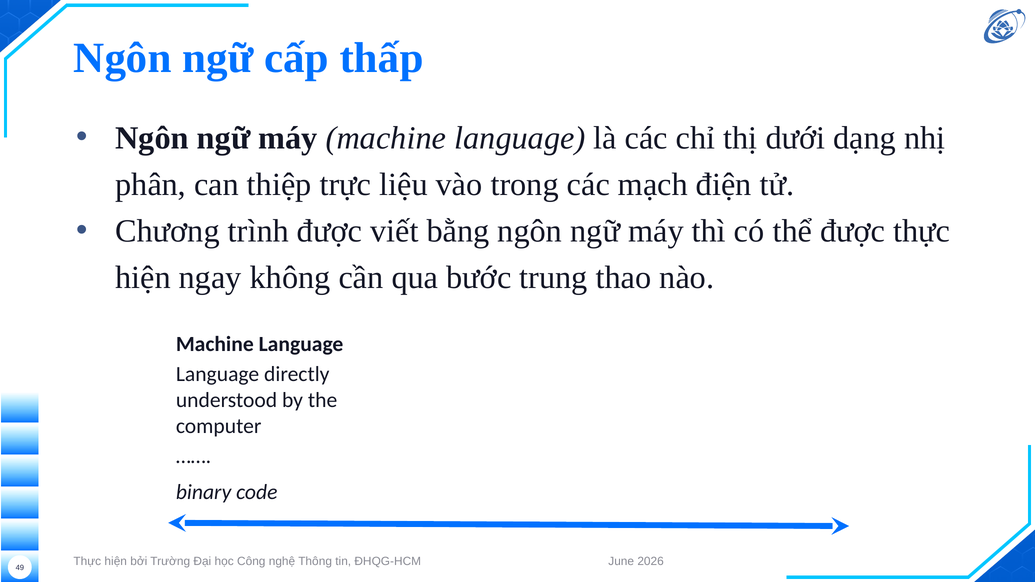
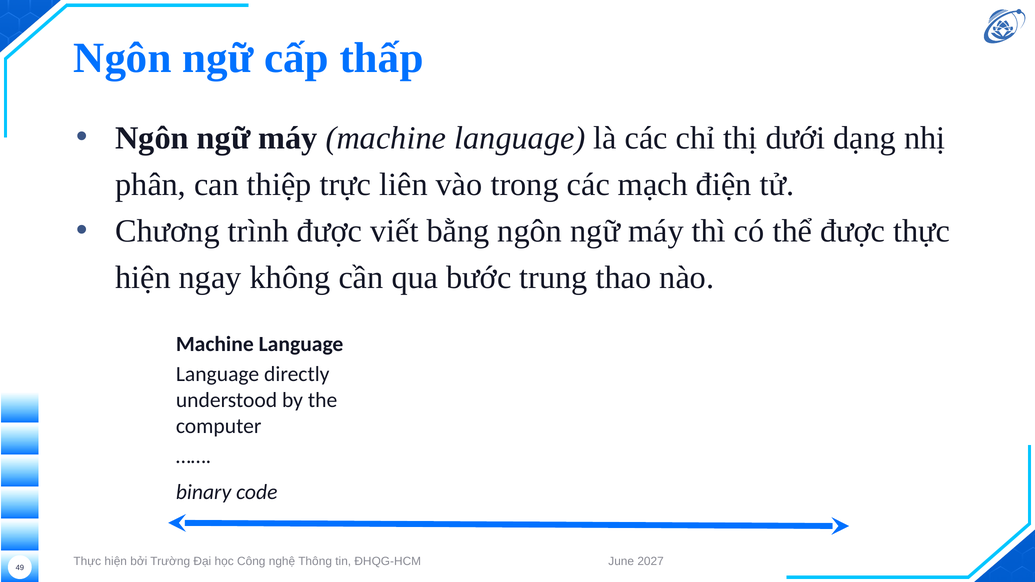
liệu: liệu -> liên
2026: 2026 -> 2027
